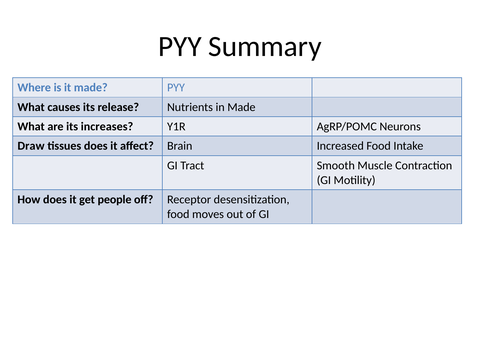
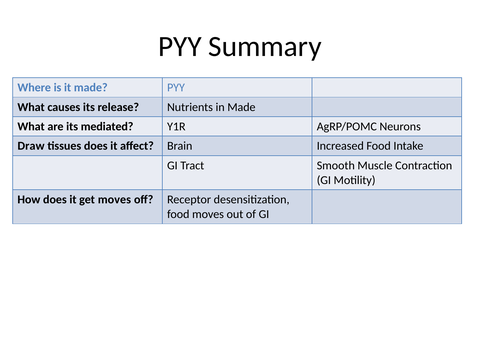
increases: increases -> mediated
get people: people -> moves
